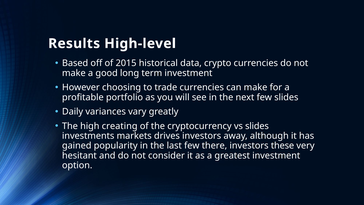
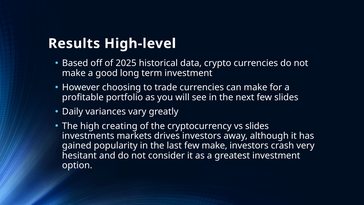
2015: 2015 -> 2025
few there: there -> make
these: these -> crash
